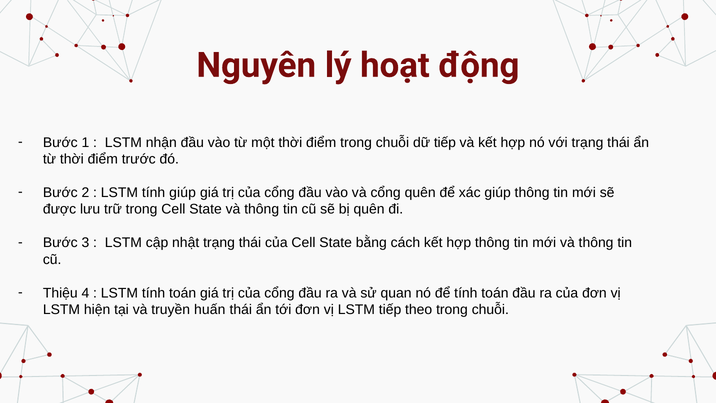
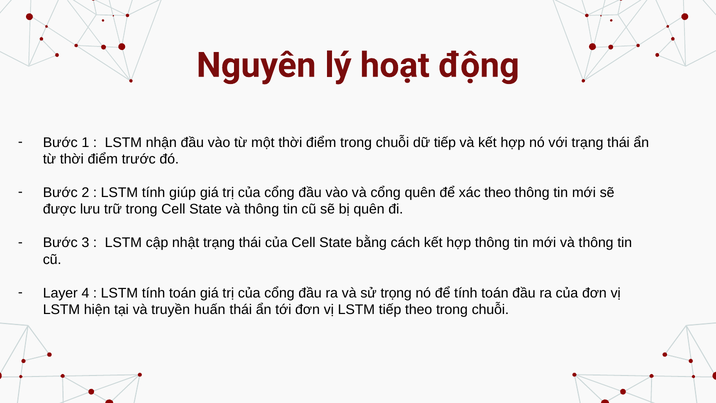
xác giúp: giúp -> theo
Thiệu: Thiệu -> Layer
quan: quan -> trọng
